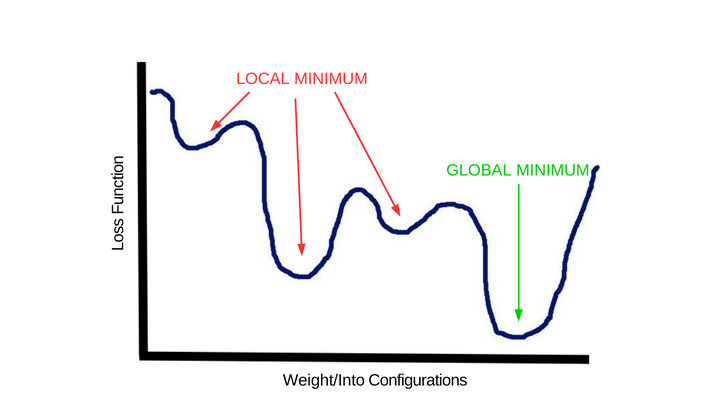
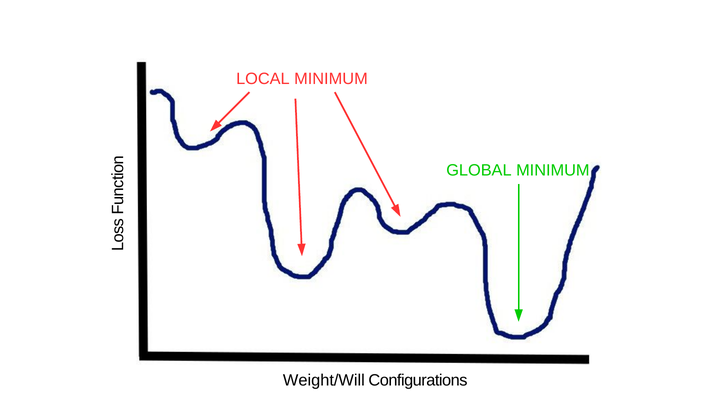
Weight/Into: Weight/Into -> Weight/Will
